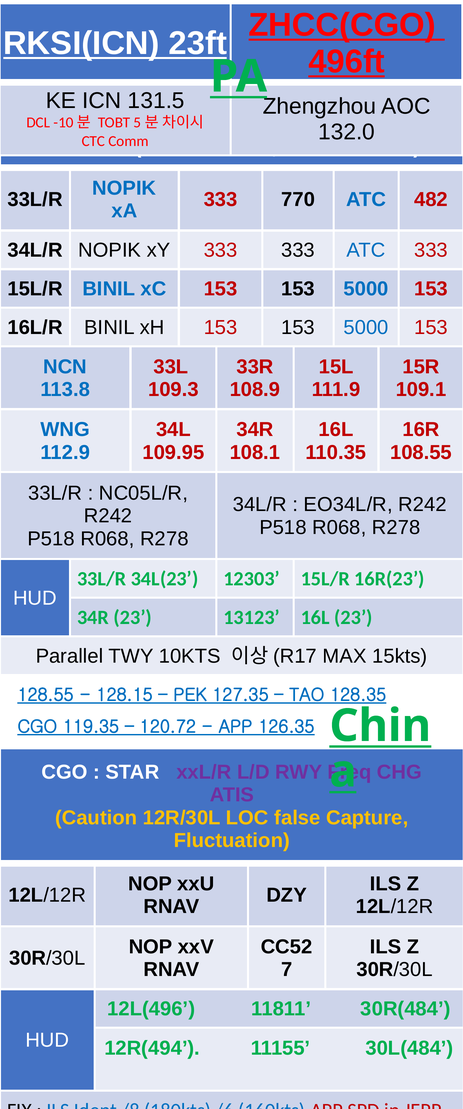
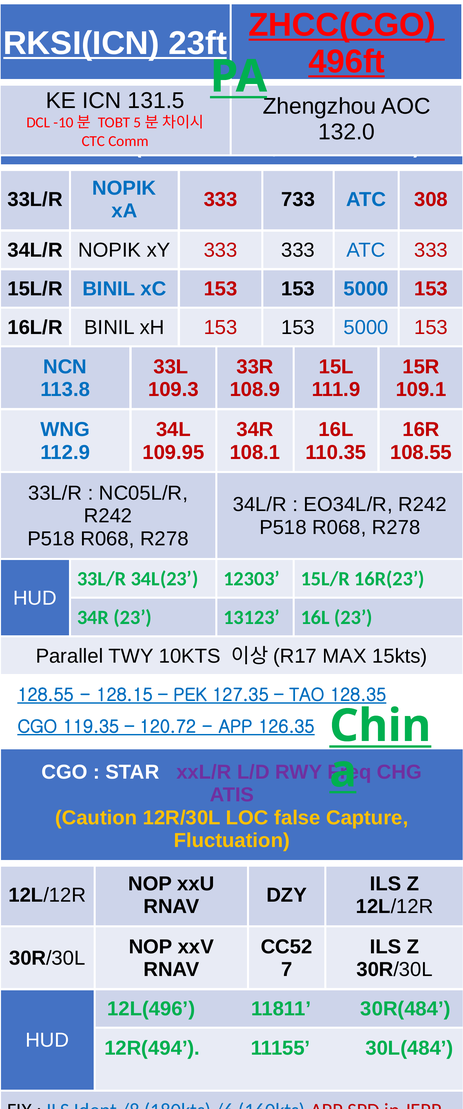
770: 770 -> 733
482: 482 -> 308
